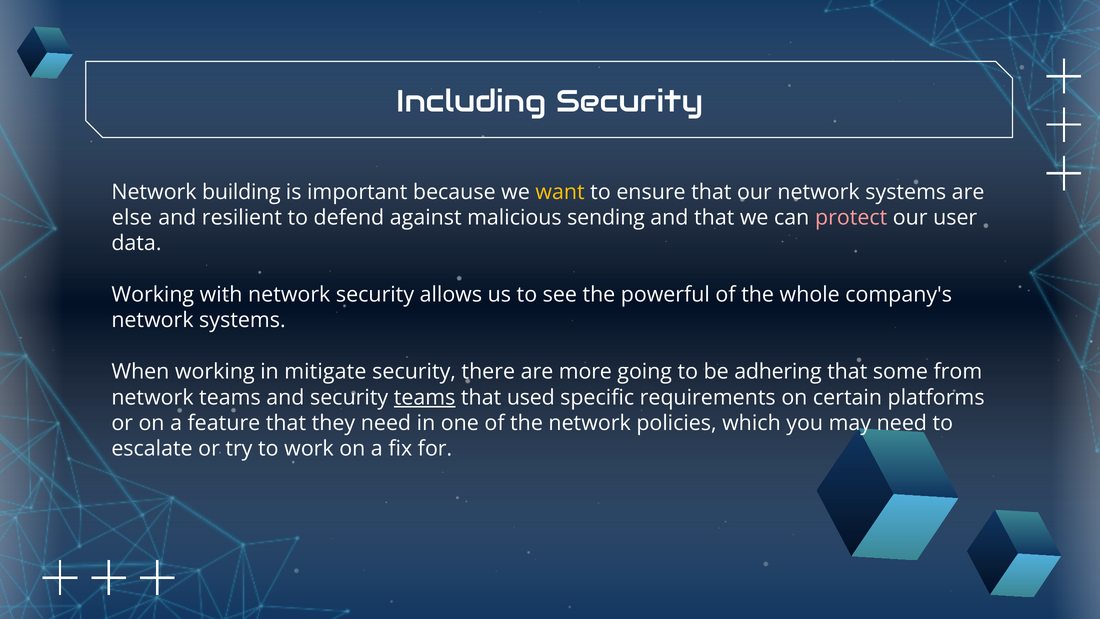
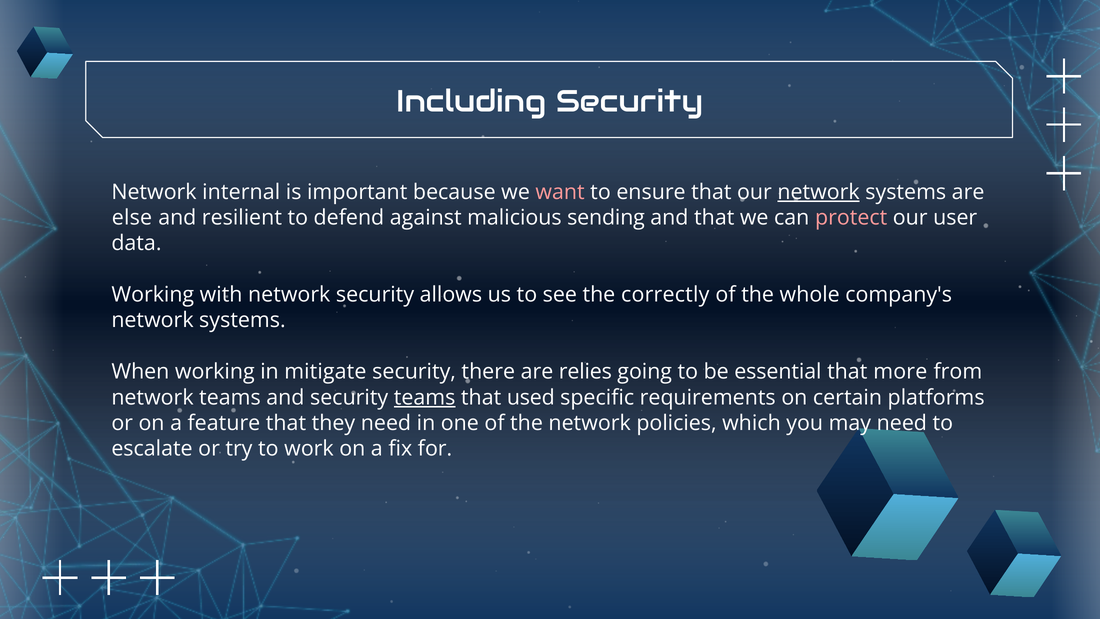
building: building -> internal
want colour: yellow -> pink
network at (819, 192) underline: none -> present
powerful: powerful -> correctly
more: more -> relies
adhering: adhering -> essential
some: some -> more
